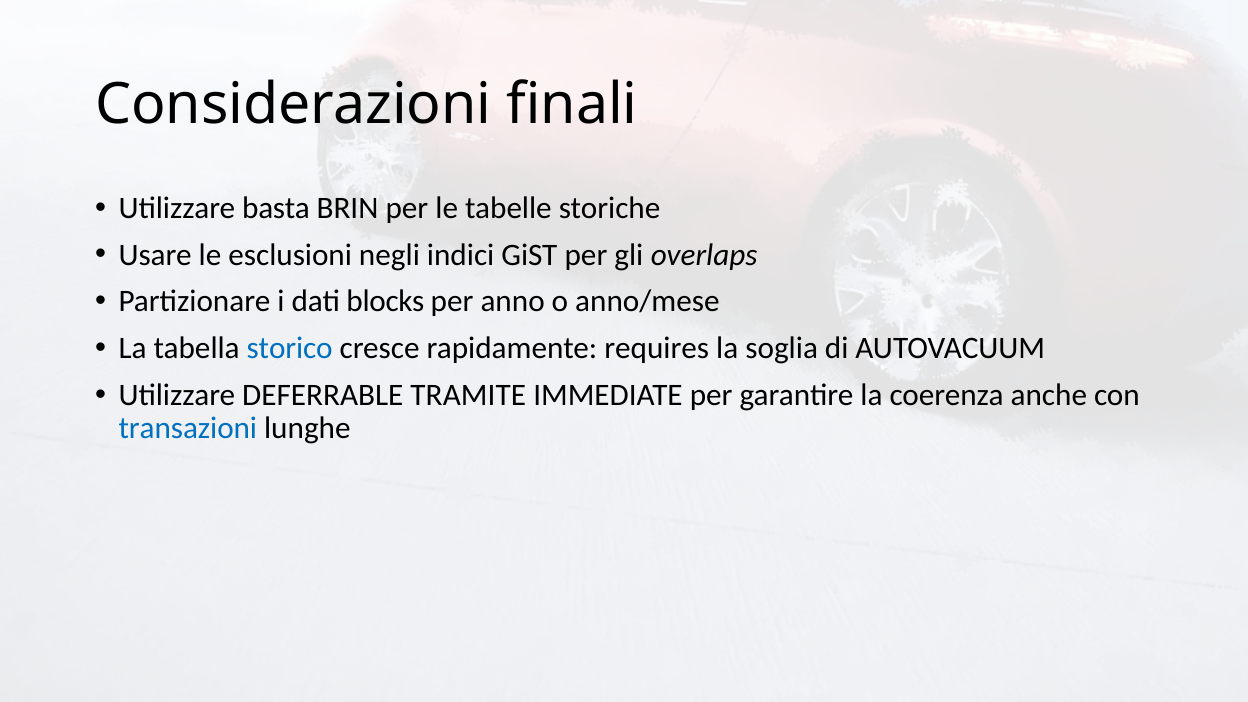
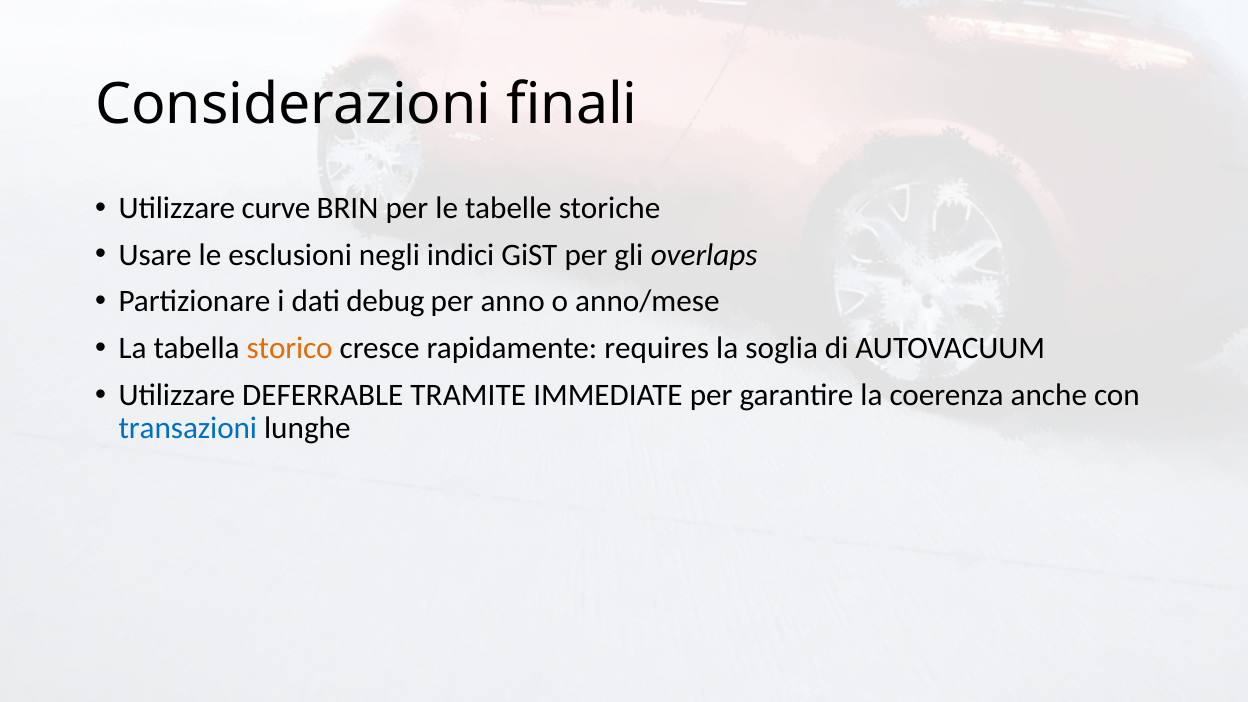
basta: basta -> curve
blocks: blocks -> debug
storico colour: blue -> orange
